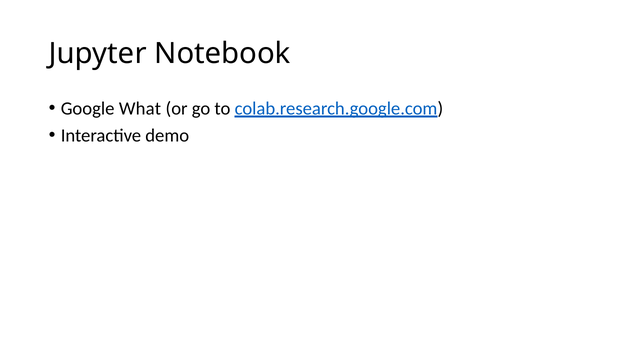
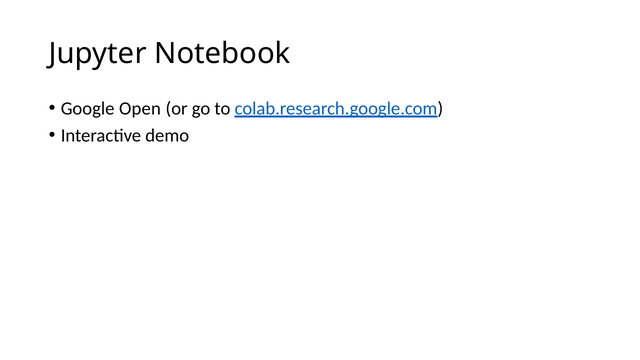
What: What -> Open
